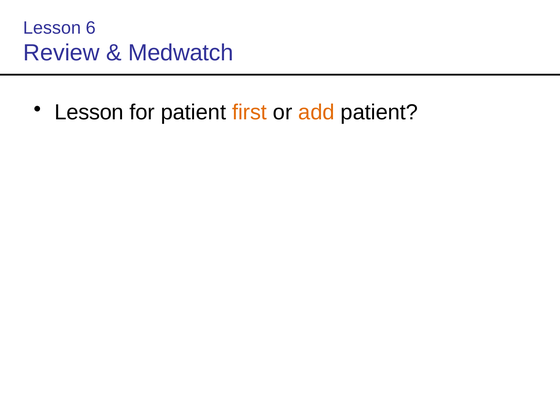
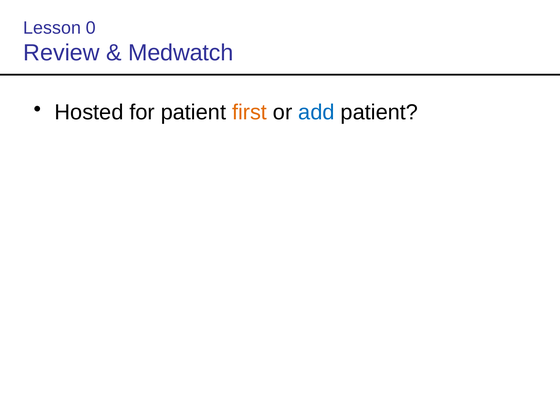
6: 6 -> 0
Lesson at (89, 112): Lesson -> Hosted
add colour: orange -> blue
